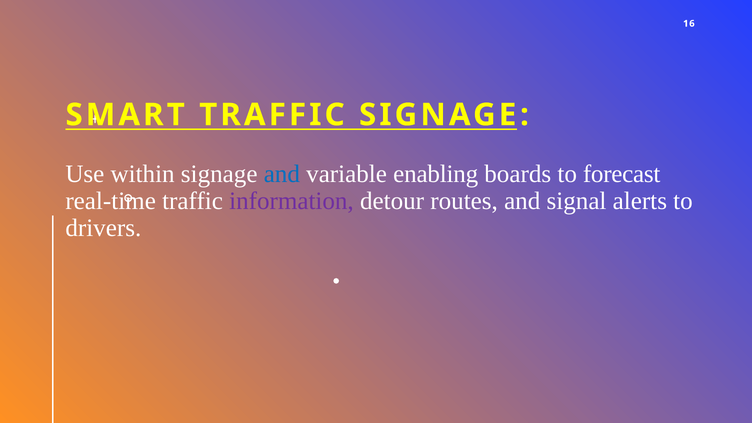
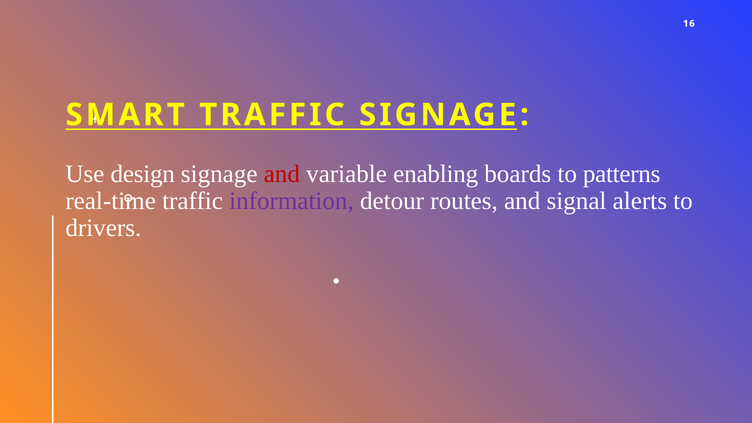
within: within -> design
and at (282, 174) colour: blue -> red
forecast: forecast -> patterns
